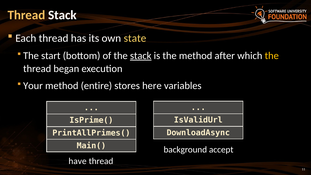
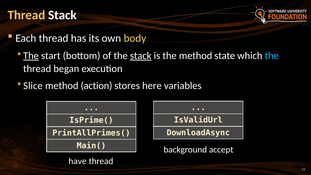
state: state -> body
The at (31, 56) underline: none -> present
after: after -> state
the at (272, 56) colour: yellow -> light blue
Your: Your -> Slice
entire: entire -> action
